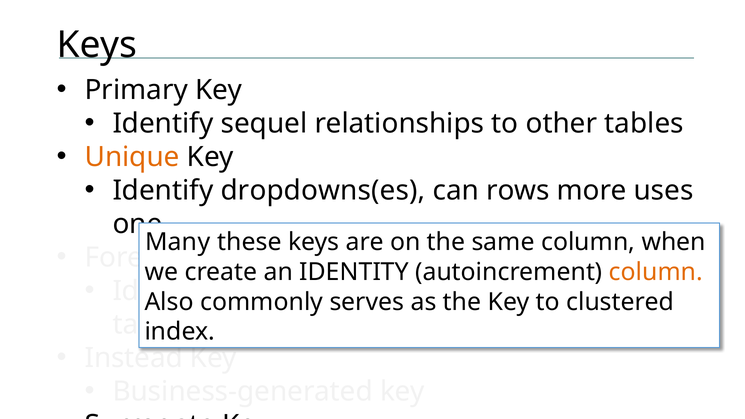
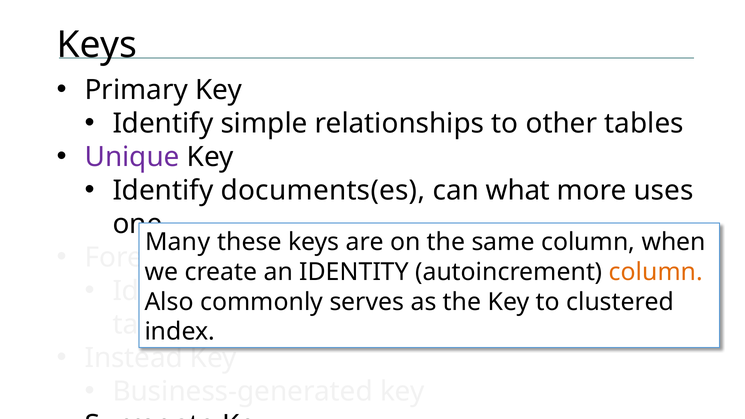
sequel: sequel -> simple
Unique colour: orange -> purple
dropdowns(es: dropdowns(es -> documents(es
rows: rows -> what
